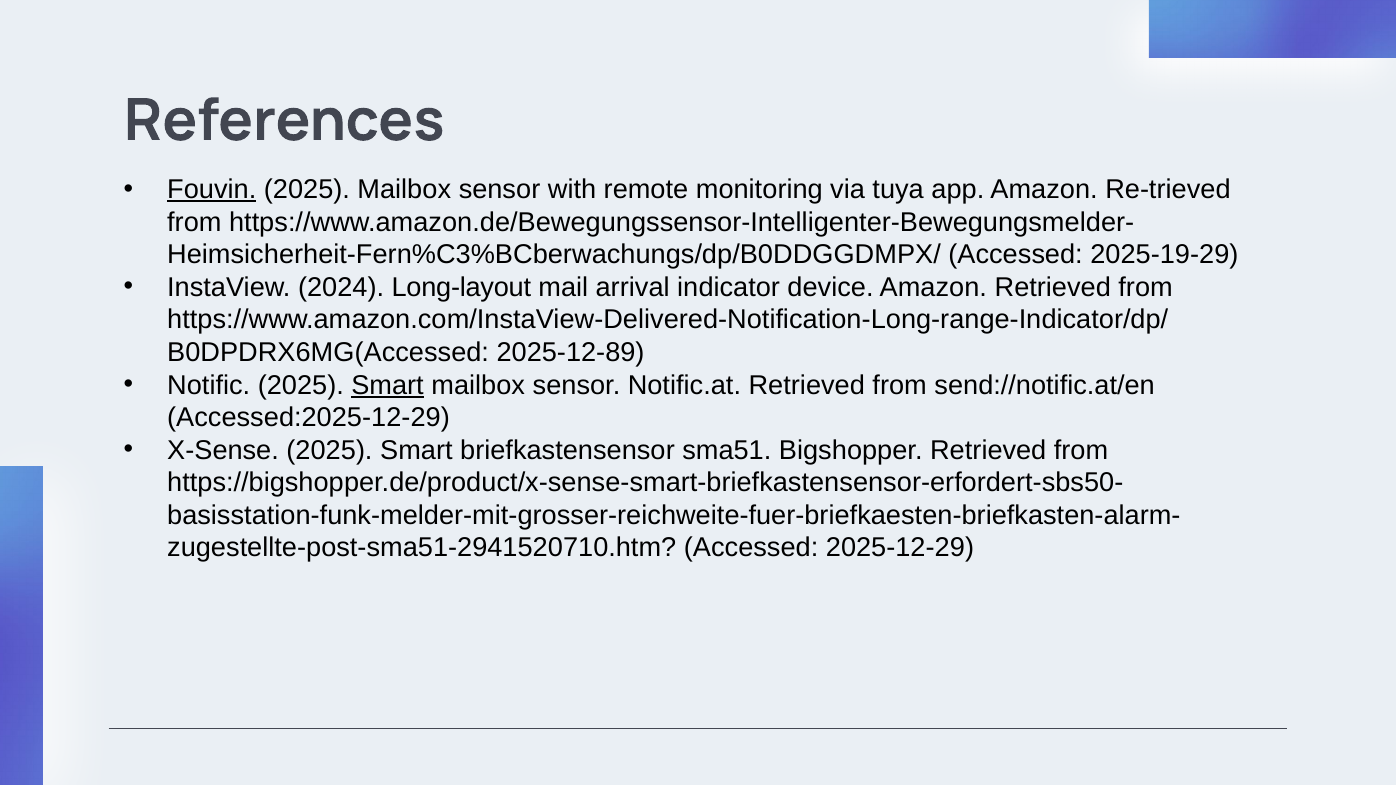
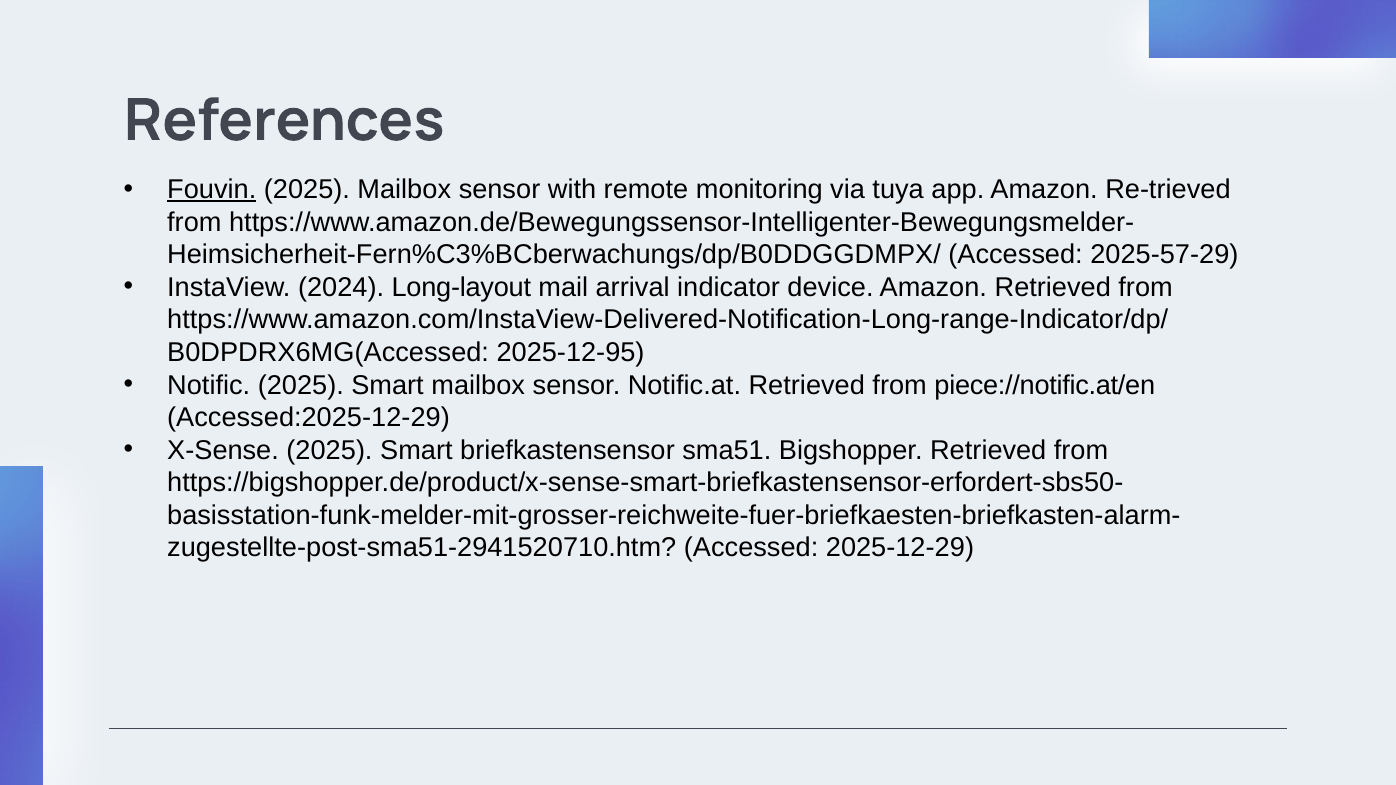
2025-19-29: 2025-19-29 -> 2025-57-29
2025-12-89: 2025-12-89 -> 2025-12-95
Smart at (388, 385) underline: present -> none
send://notific.at/en: send://notific.at/en -> piece://notific.at/en
